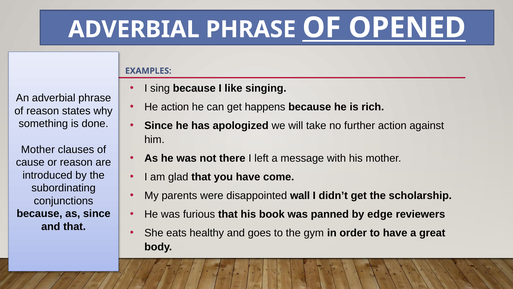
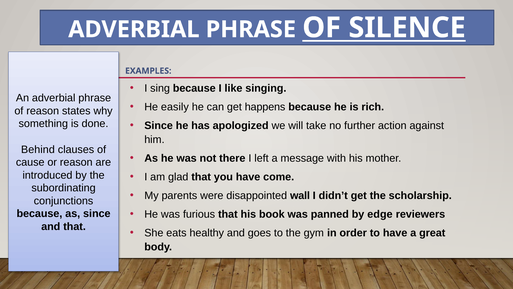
OPENED: OPENED -> SILENCE
He action: action -> easily
Mother at (38, 149): Mother -> Behind
